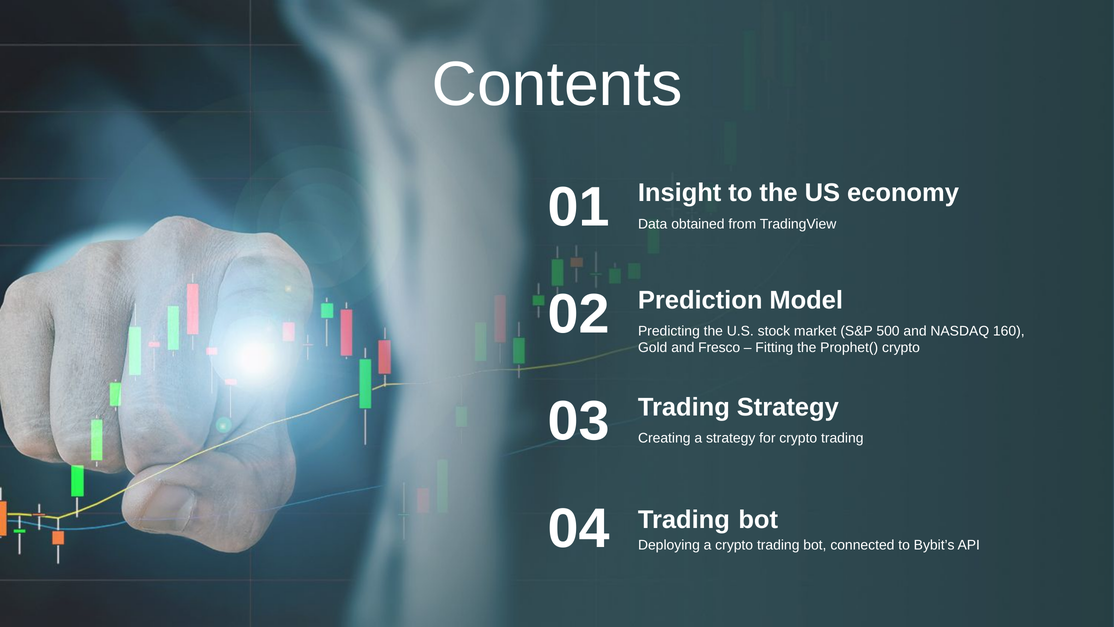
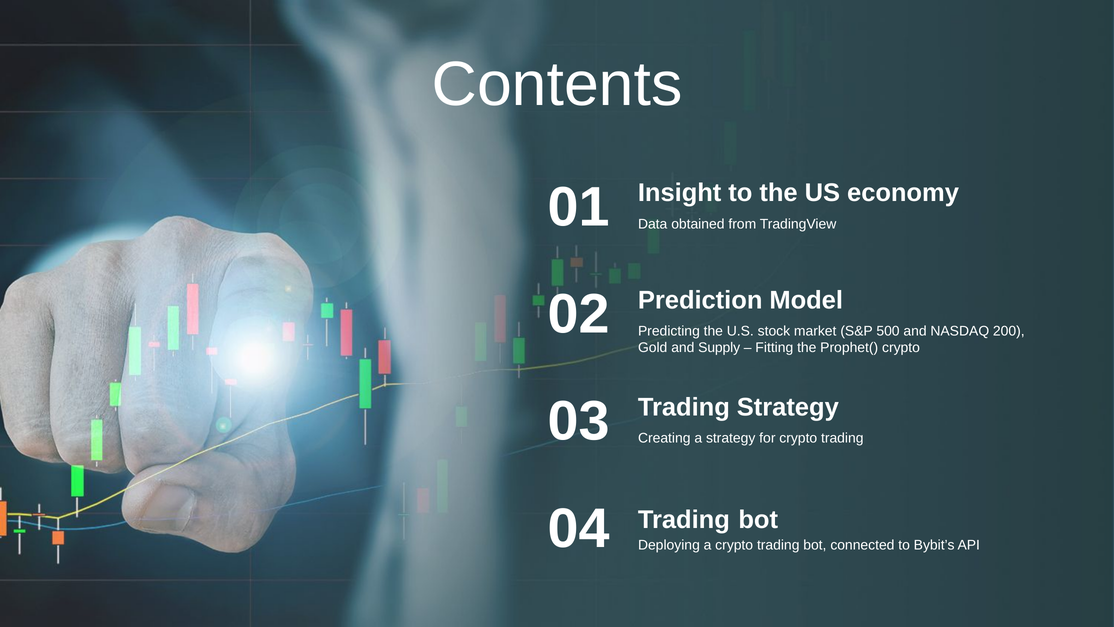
160: 160 -> 200
Fresco: Fresco -> Supply
